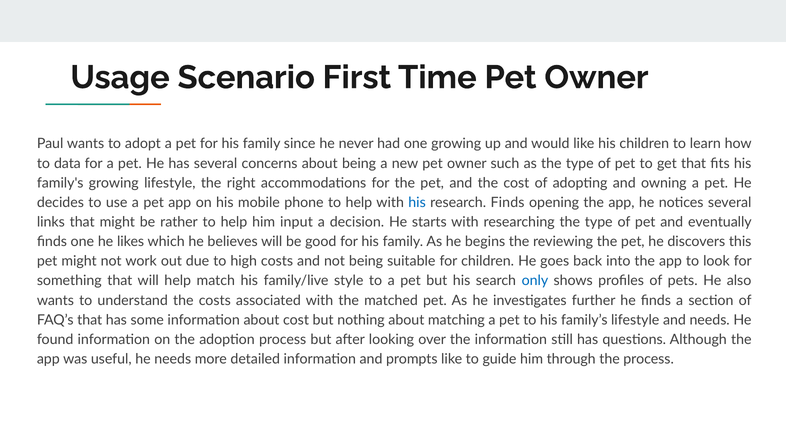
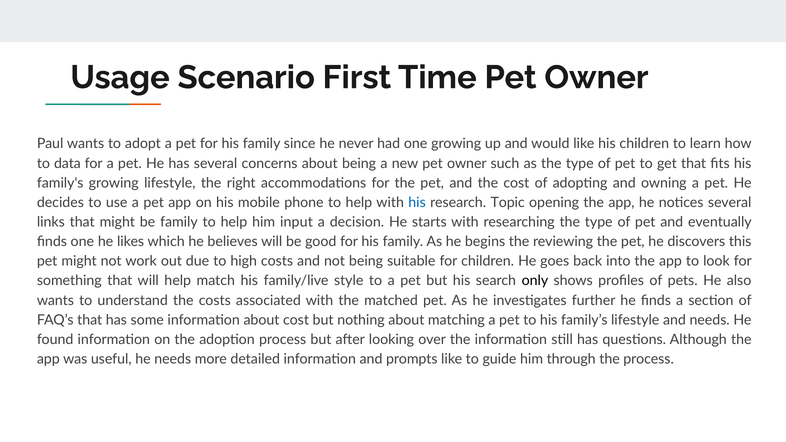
research Finds: Finds -> Topic
be rather: rather -> family
only colour: blue -> black
